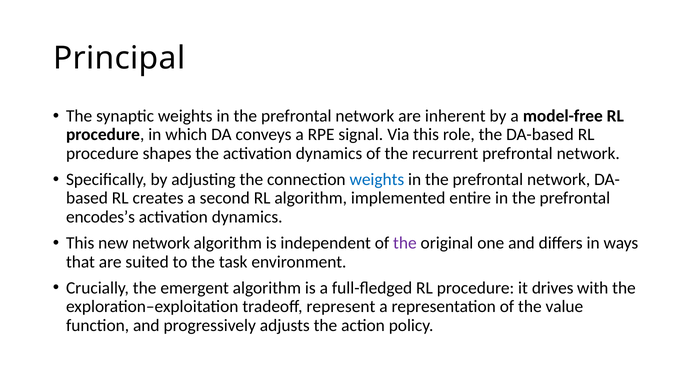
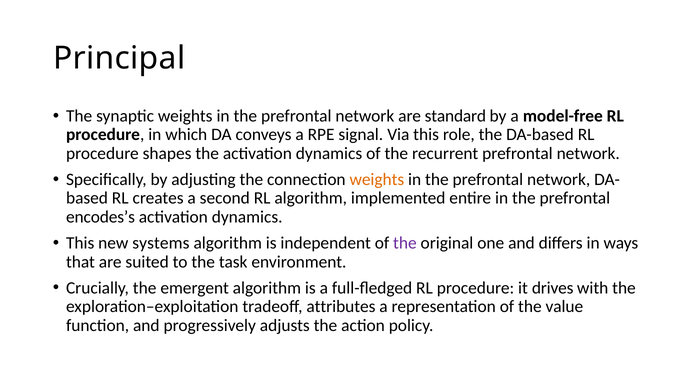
inherent: inherent -> standard
weights at (377, 179) colour: blue -> orange
new network: network -> systems
represent: represent -> attributes
